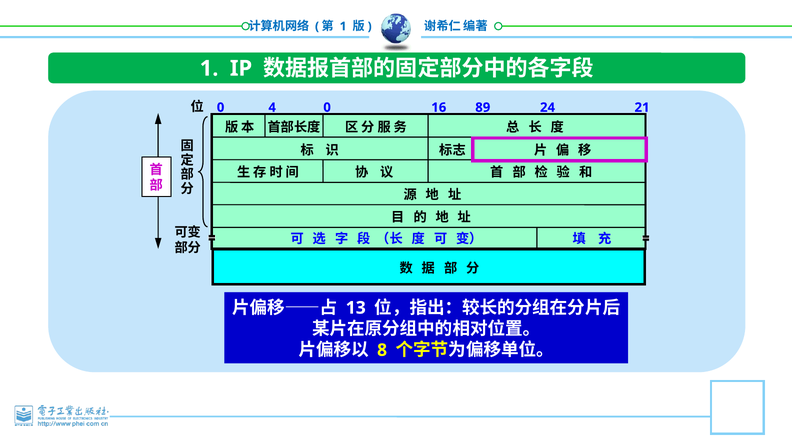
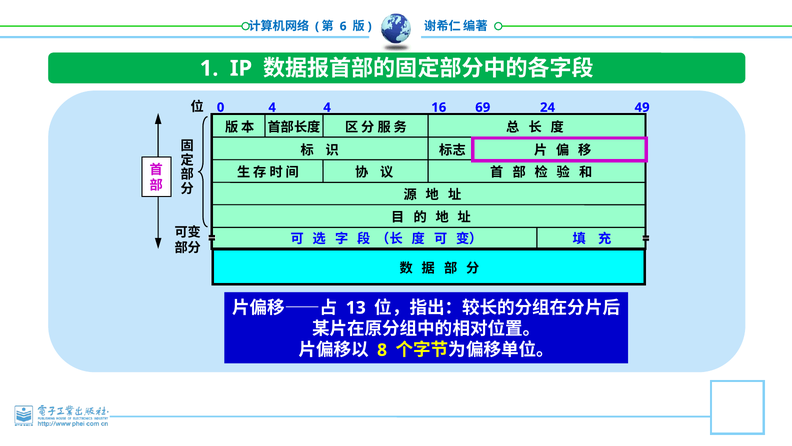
1 at (343, 26): 1 -> 6
4 0: 0 -> 4
89: 89 -> 69
21: 21 -> 49
